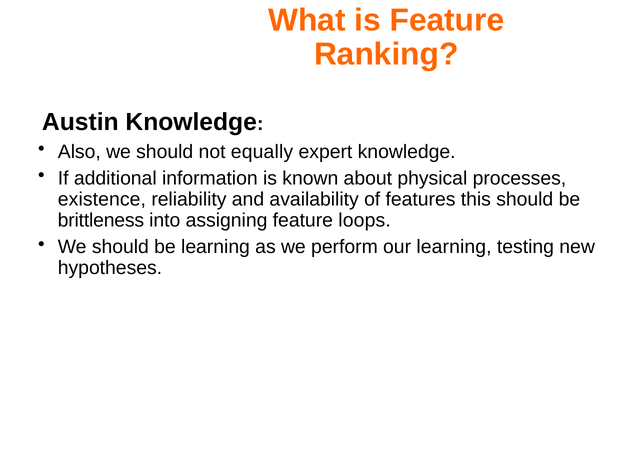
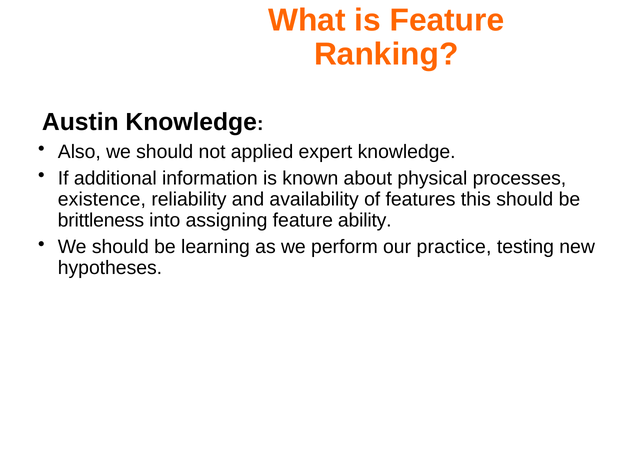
equally: equally -> applied
loops: loops -> ability
our learning: learning -> practice
